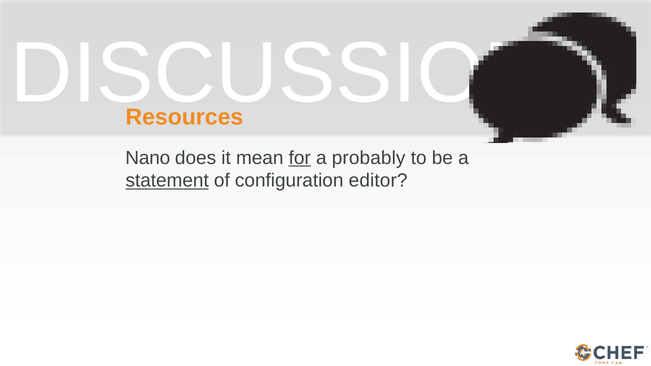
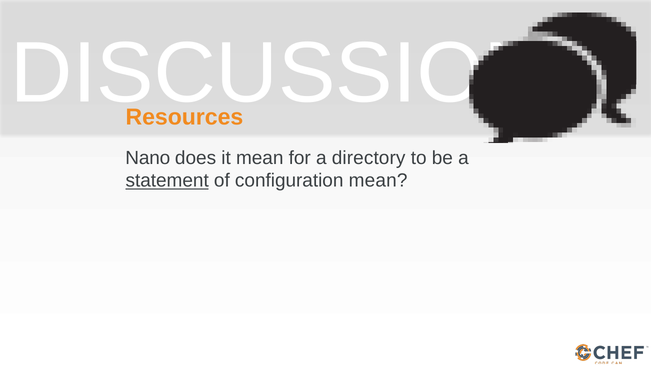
for underline: present -> none
probably: probably -> directory
configuration editor: editor -> mean
